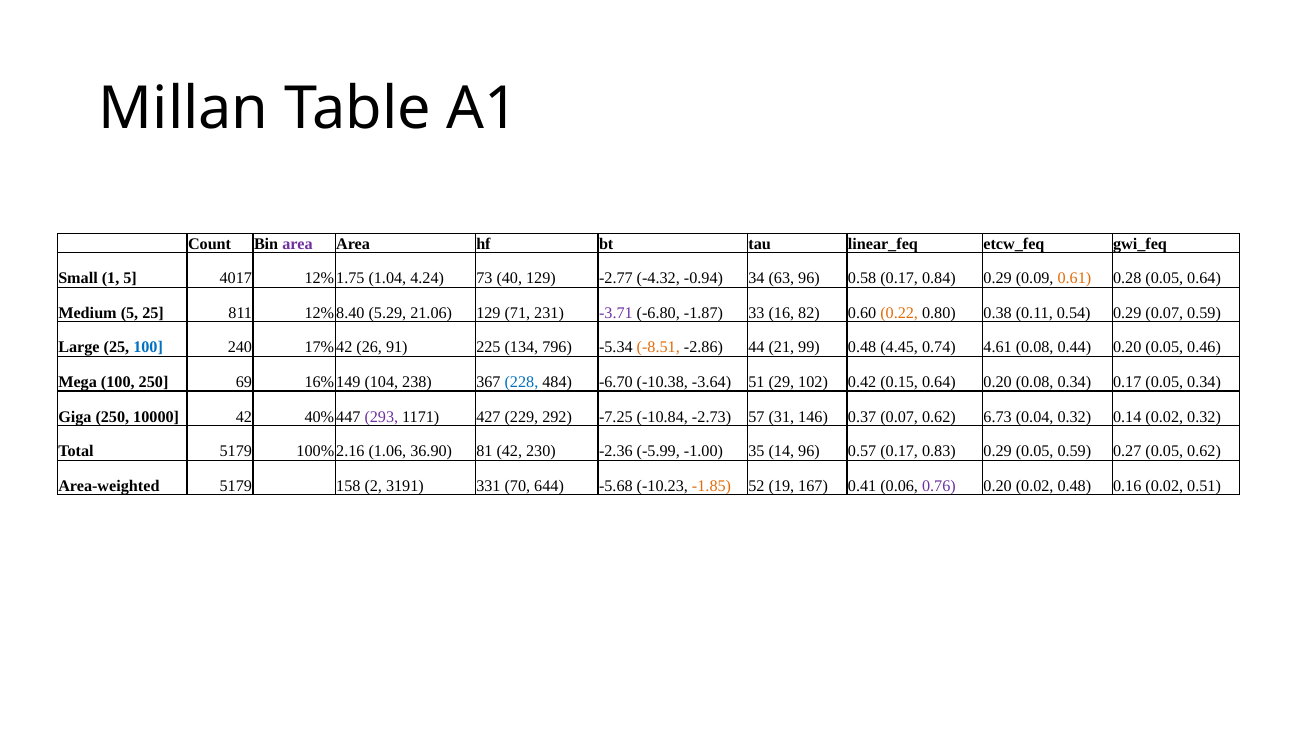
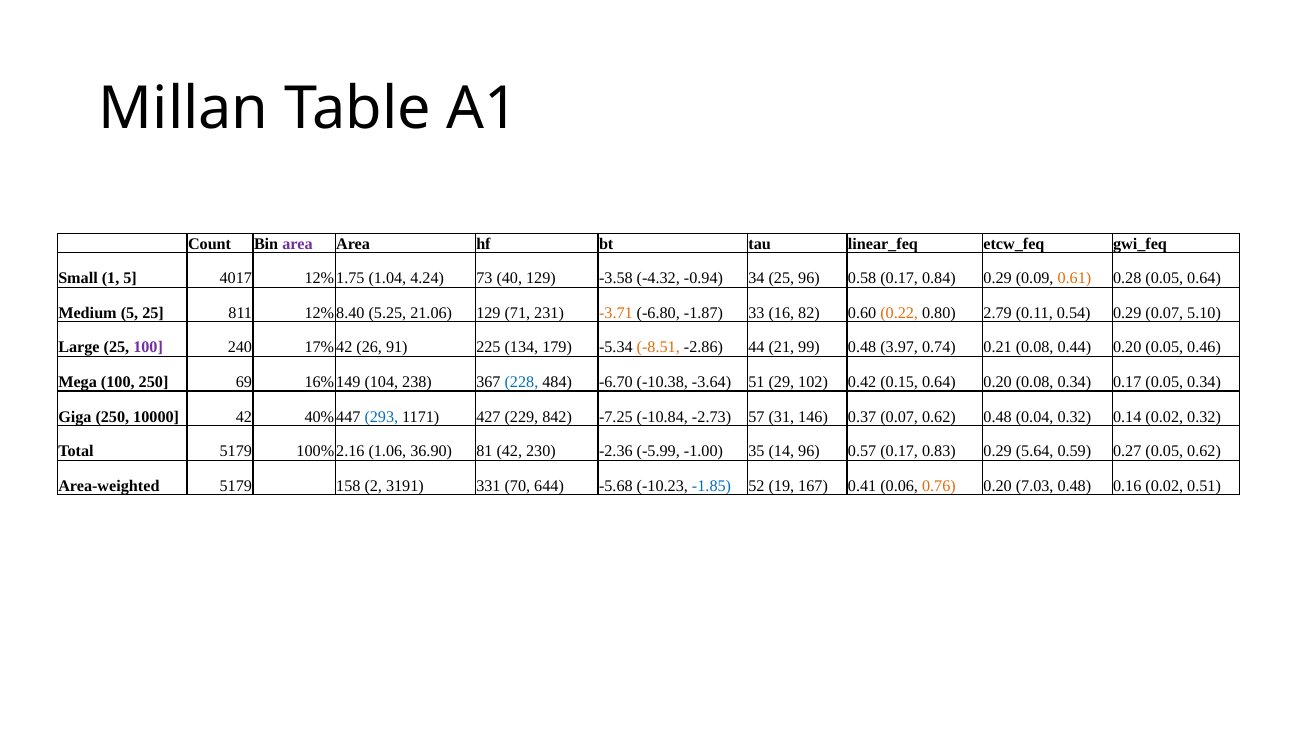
-2.77: -2.77 -> -3.58
34 63: 63 -> 25
5.29: 5.29 -> 5.25
-3.71 colour: purple -> orange
0.38: 0.38 -> 2.79
0.07 0.59: 0.59 -> 5.10
100 at (148, 347) colour: blue -> purple
796: 796 -> 179
4.45: 4.45 -> 3.97
4.61: 4.61 -> 0.21
293 colour: purple -> blue
292: 292 -> 842
0.62 6.73: 6.73 -> 0.48
0.29 0.05: 0.05 -> 5.64
-1.85 colour: orange -> blue
0.76 colour: purple -> orange
0.20 0.02: 0.02 -> 7.03
